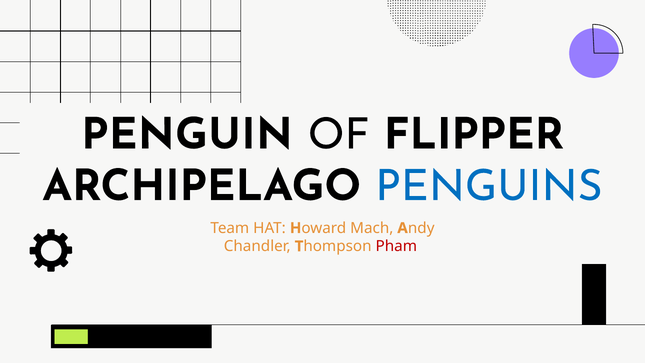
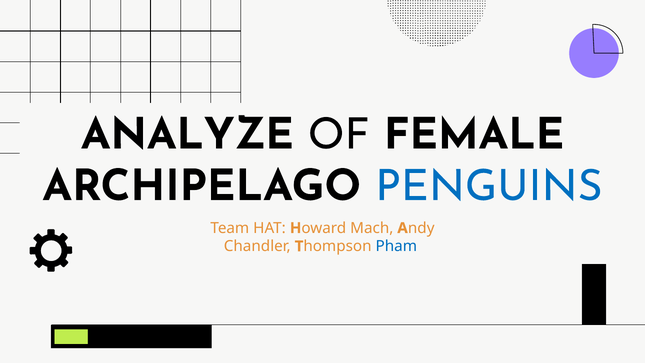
PENGUIN: PENGUIN -> ANALYZE
FLIPPER: FLIPPER -> FEMALE
Pham colour: red -> blue
